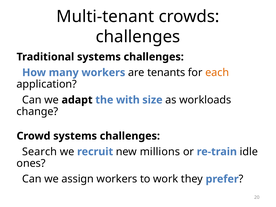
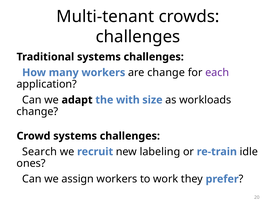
are tenants: tenants -> change
each colour: orange -> purple
millions: millions -> labeling
